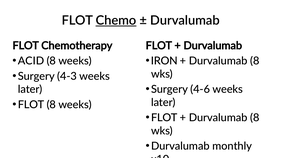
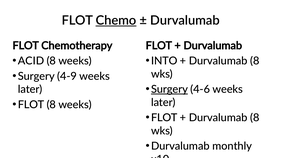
IRON: IRON -> INTO
4-3: 4-3 -> 4-9
Surgery at (169, 89) underline: none -> present
